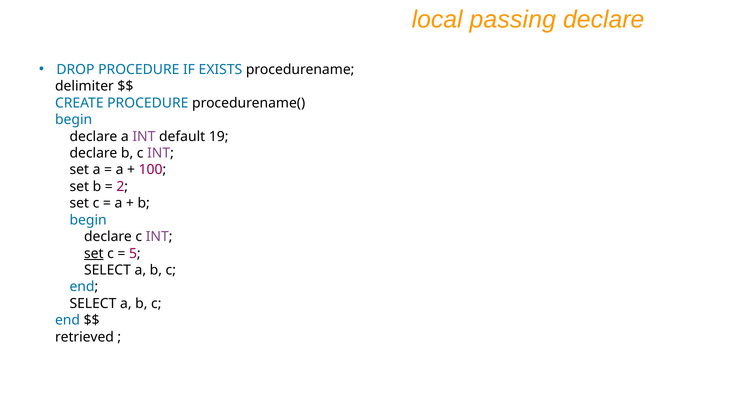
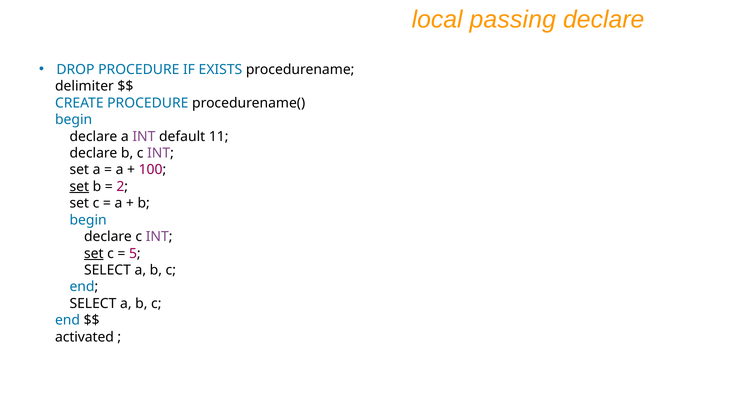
19: 19 -> 11
set at (79, 187) underline: none -> present
retrieved: retrieved -> activated
